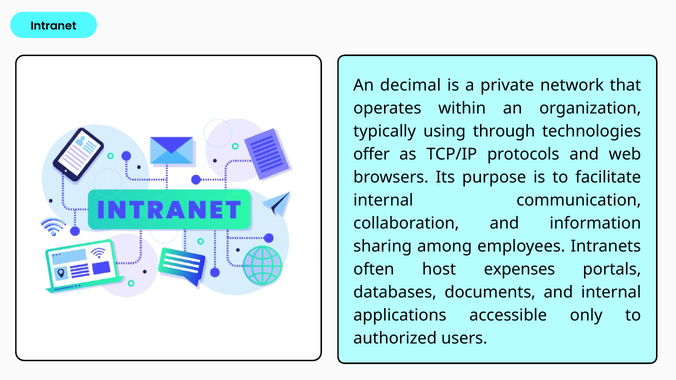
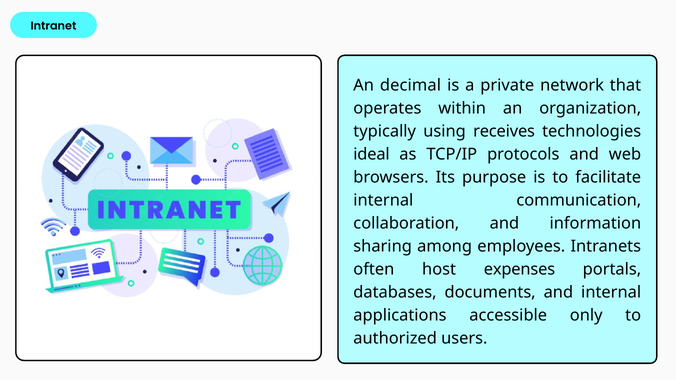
through: through -> receives
offer: offer -> ideal
